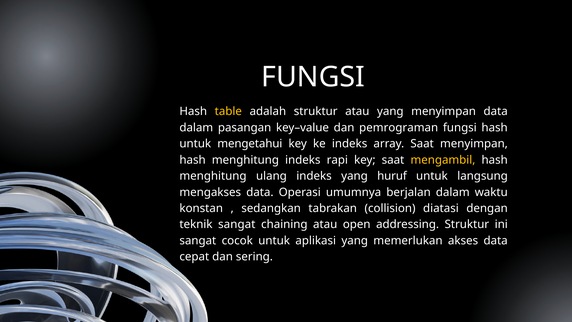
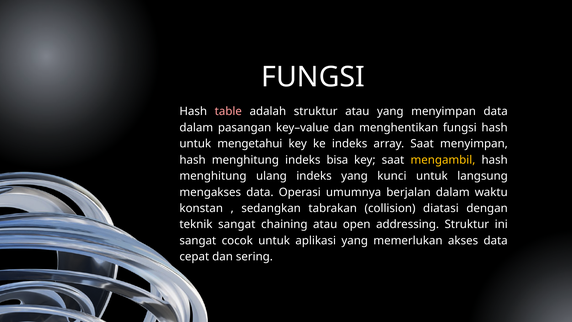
table colour: yellow -> pink
pemrograman: pemrograman -> menghentikan
rapi: rapi -> bisa
huruf: huruf -> kunci
